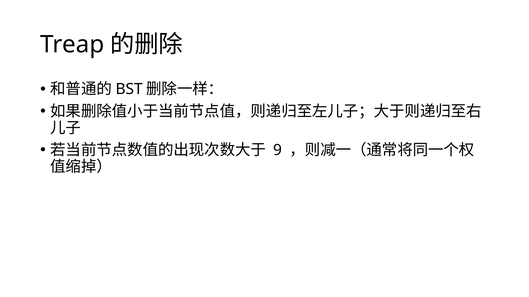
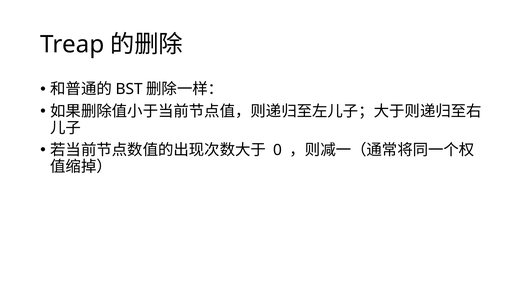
9: 9 -> 0
